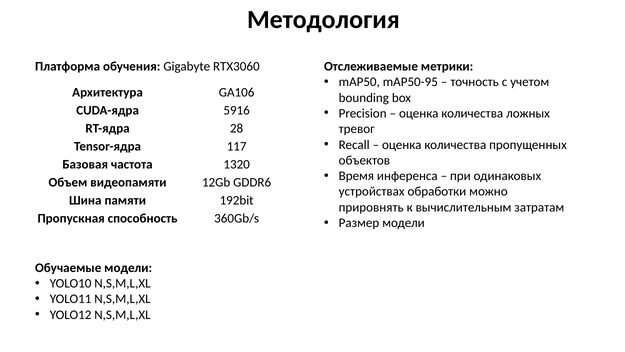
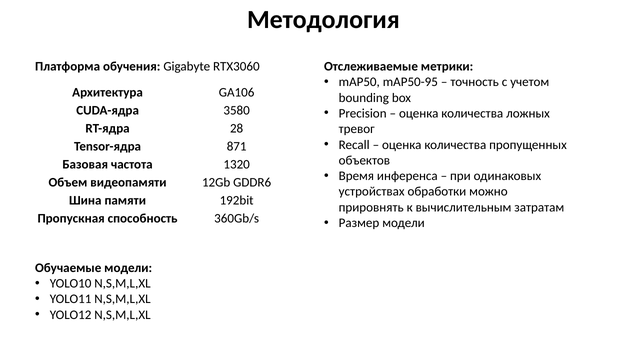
5916: 5916 -> 3580
117: 117 -> 871
